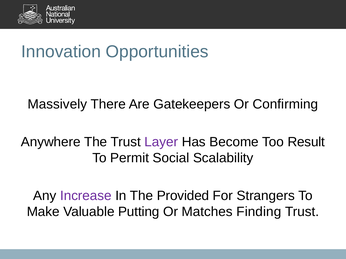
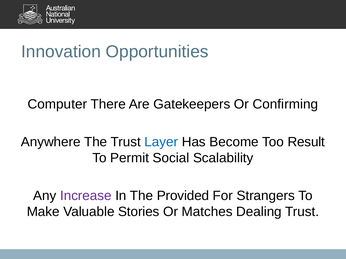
Massively: Massively -> Computer
Layer colour: purple -> blue
Putting: Putting -> Stories
Finding: Finding -> Dealing
